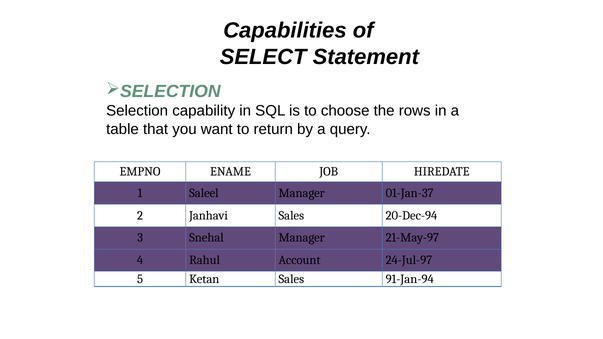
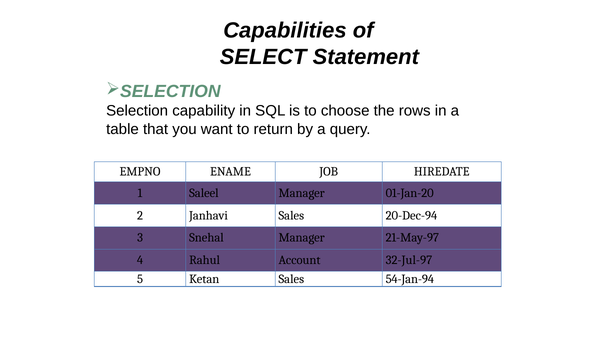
01-Jan-37: 01-Jan-37 -> 01-Jan-20
24-Jul-97: 24-Jul-97 -> 32-Jul-97
91-Jan-94: 91-Jan-94 -> 54-Jan-94
